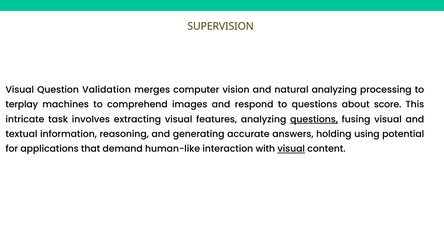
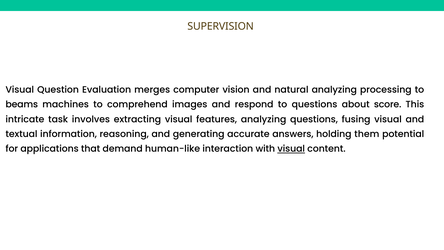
Validation: Validation -> Evaluation
terplay: terplay -> beams
questions at (314, 119) underline: present -> none
using: using -> them
